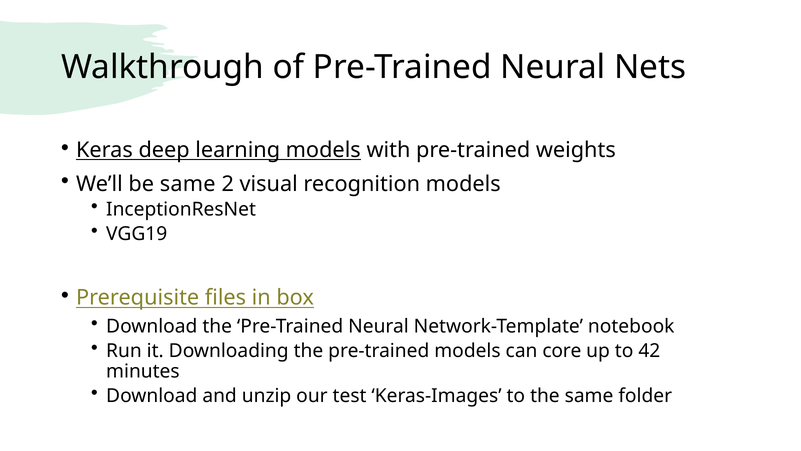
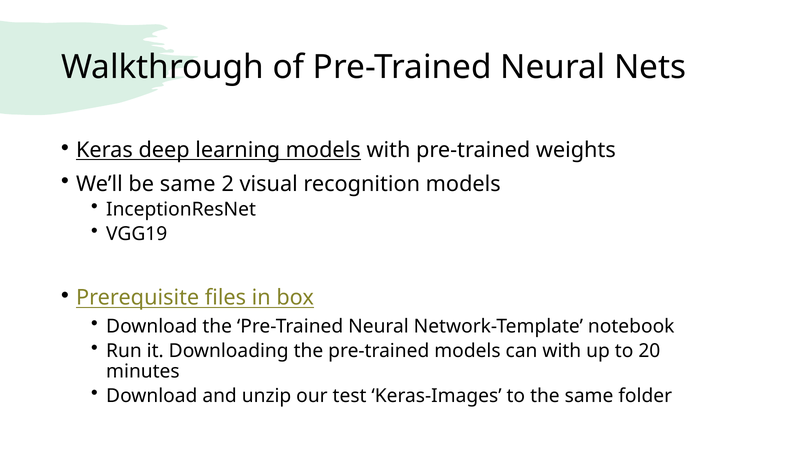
can core: core -> with
42: 42 -> 20
